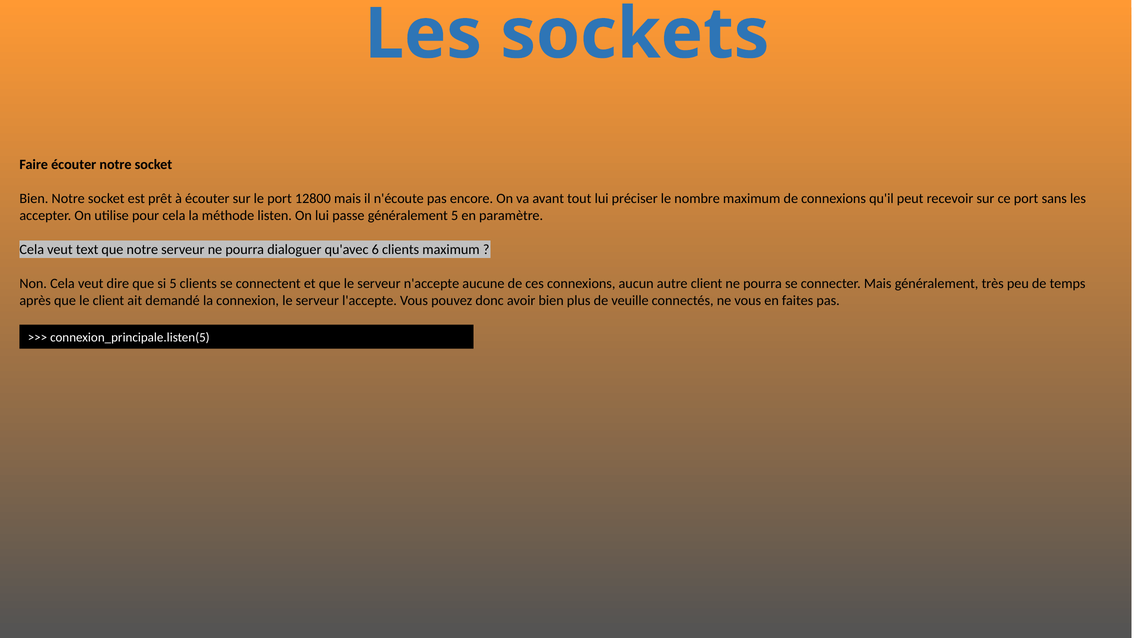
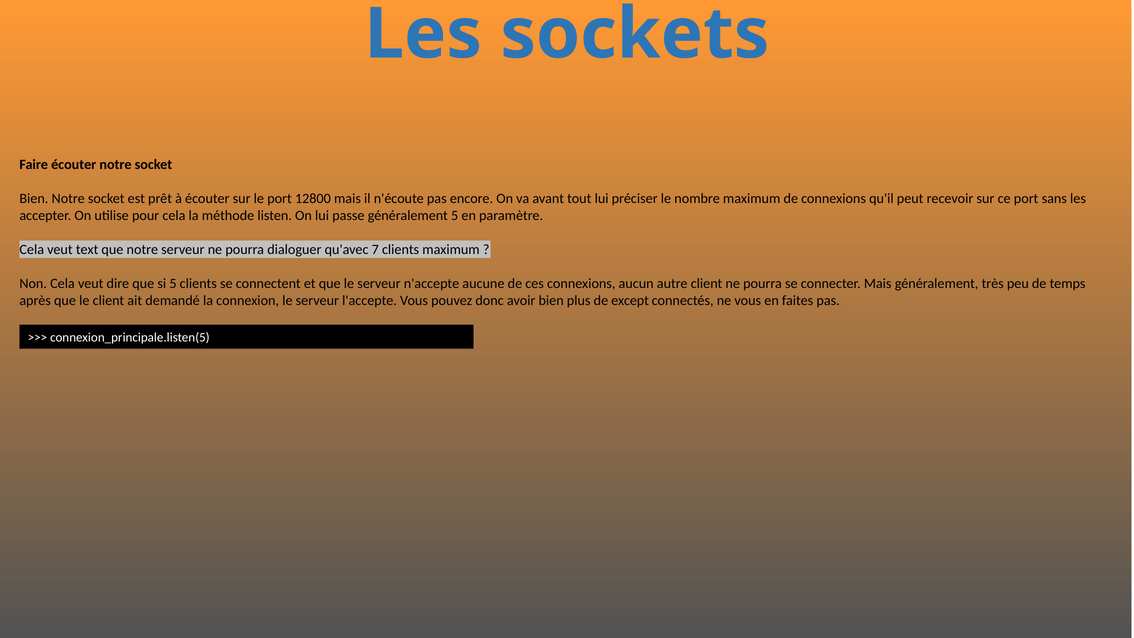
6: 6 -> 7
veuille: veuille -> except
